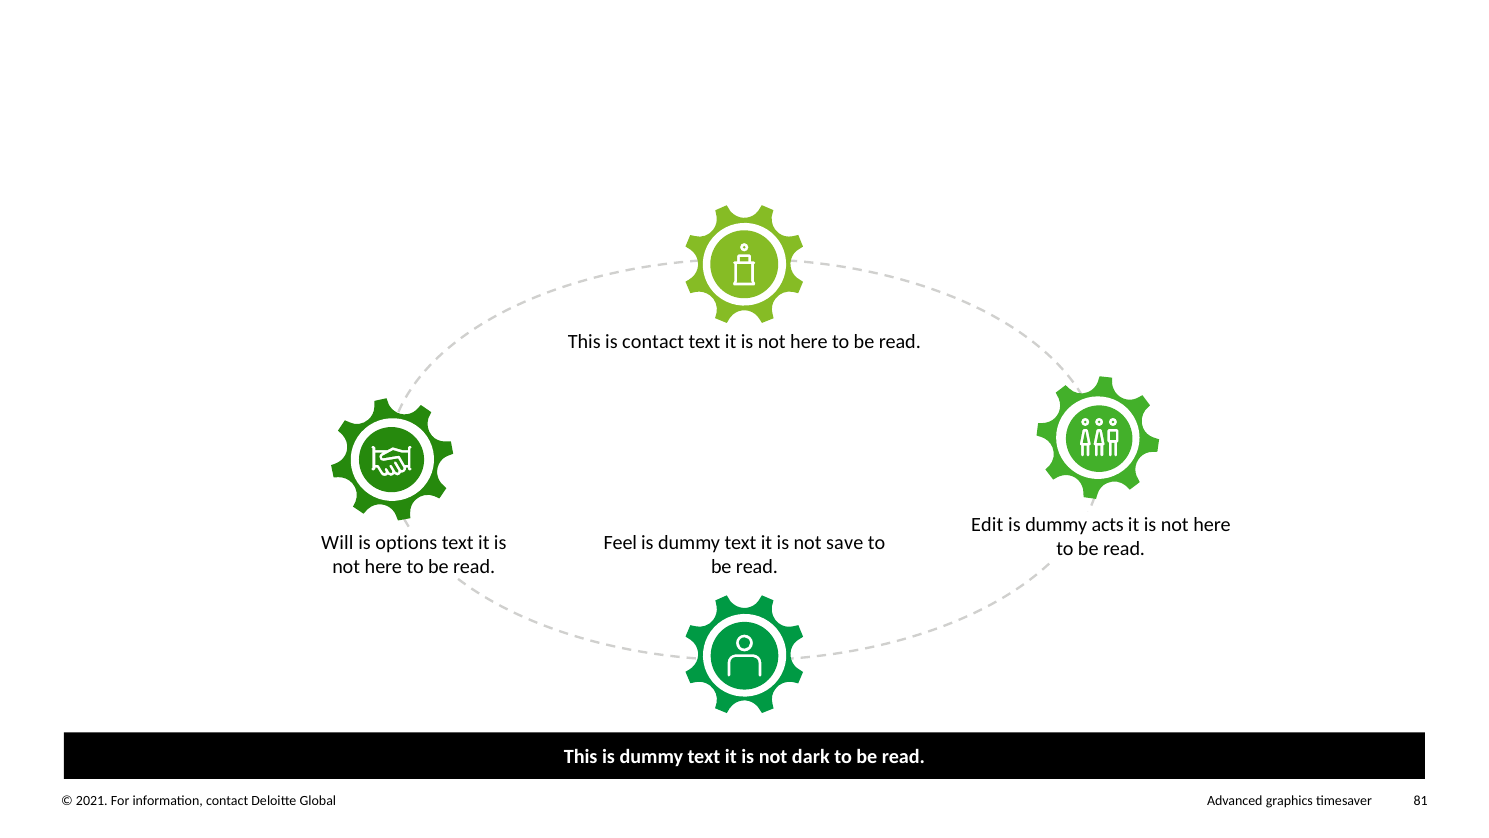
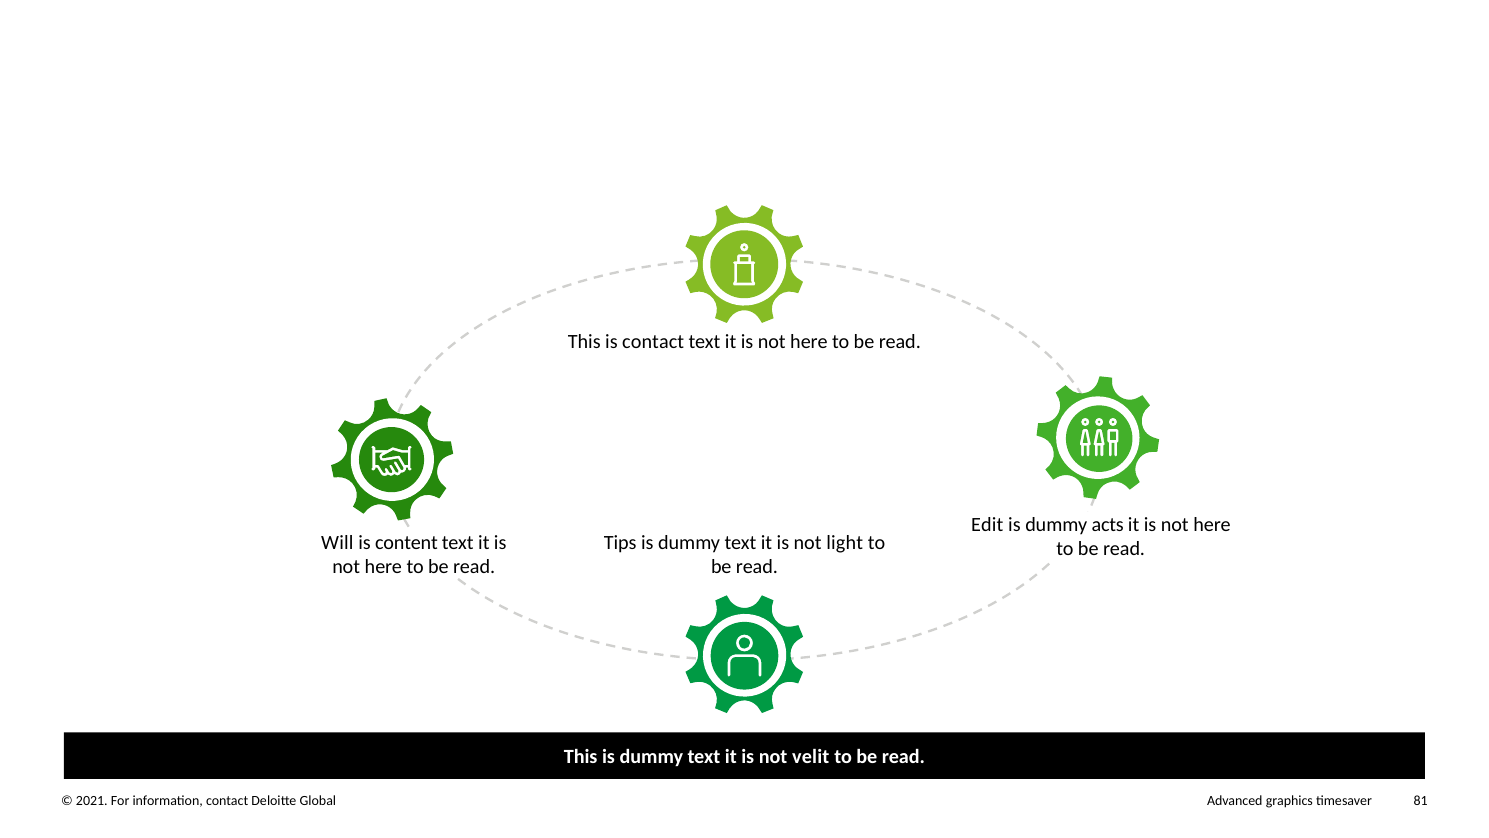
Feel: Feel -> Tips
save: save -> light
options: options -> content
dark: dark -> velit
